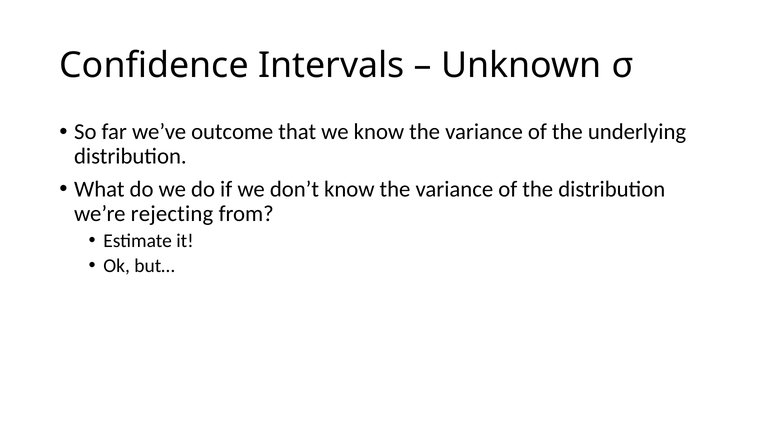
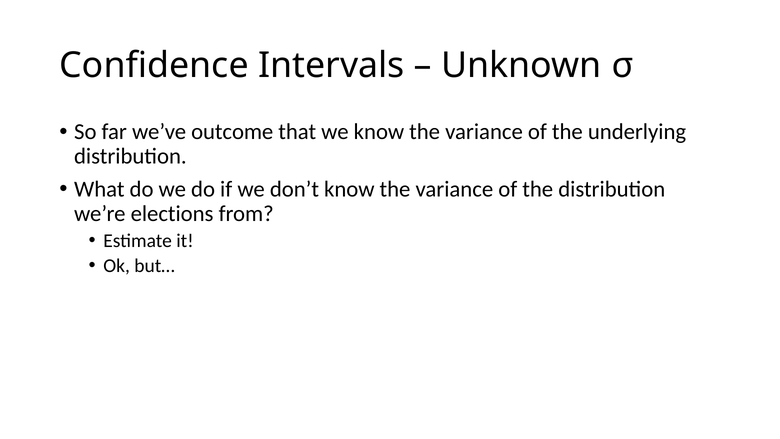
rejecting: rejecting -> elections
